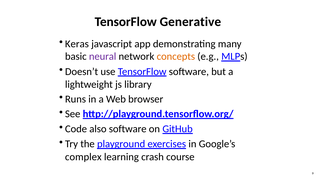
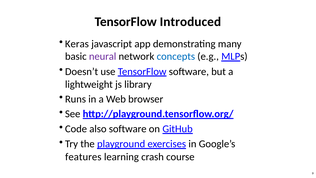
Generative: Generative -> Introduced
concepts colour: orange -> blue
complex: complex -> features
